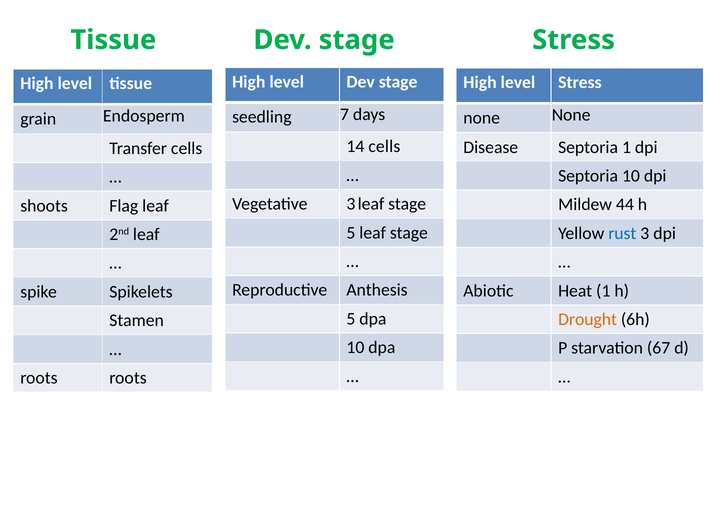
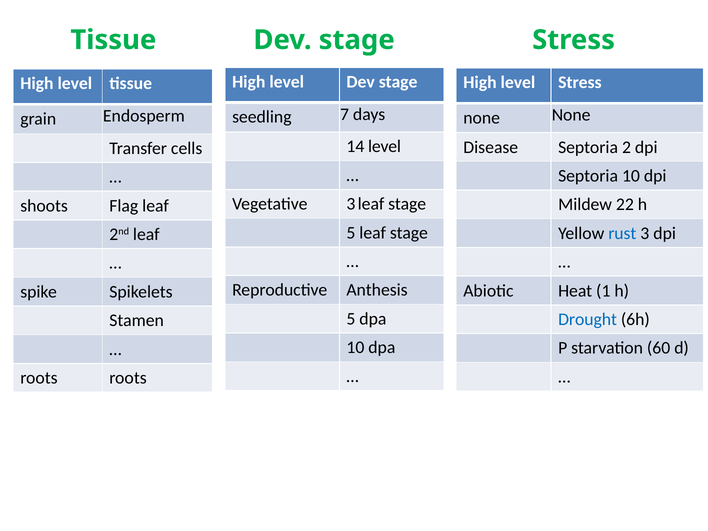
14 cells: cells -> level
Septoria 1: 1 -> 2
44: 44 -> 22
Drought colour: orange -> blue
67: 67 -> 60
